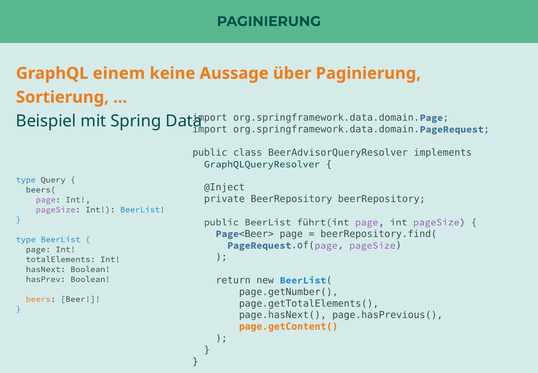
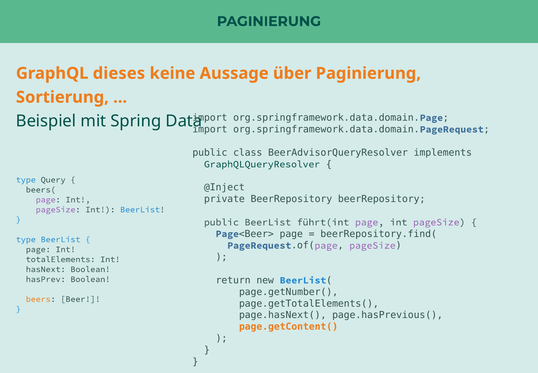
einem: einem -> dieses
